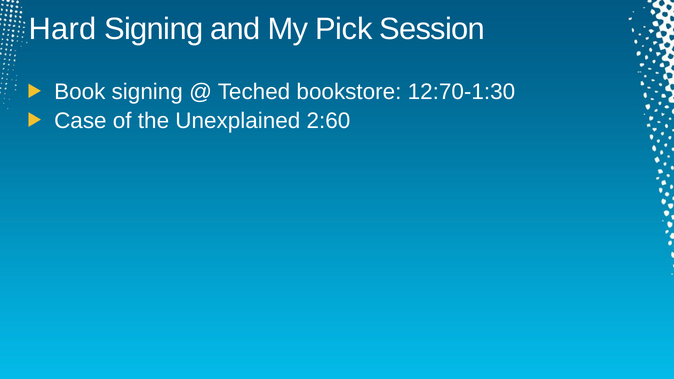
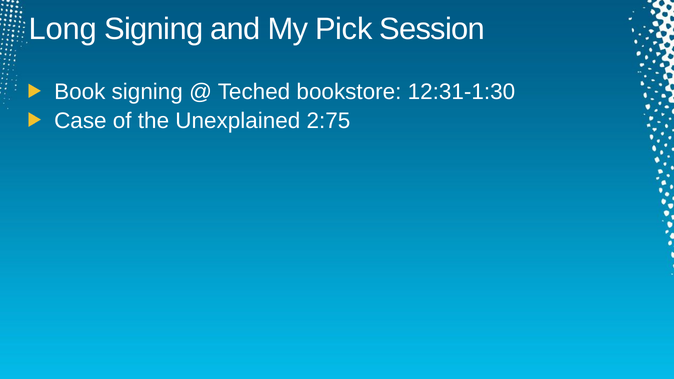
Hard: Hard -> Long
12:70-1:30: 12:70-1:30 -> 12:31-1:30
2:60: 2:60 -> 2:75
